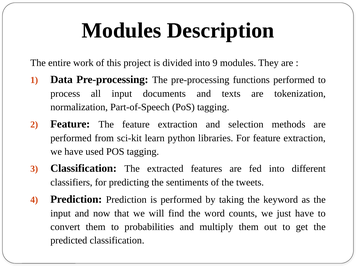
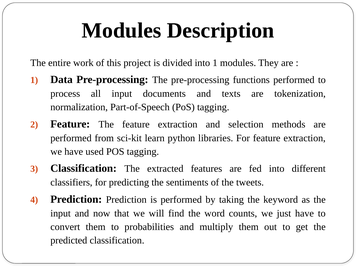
into 9: 9 -> 1
